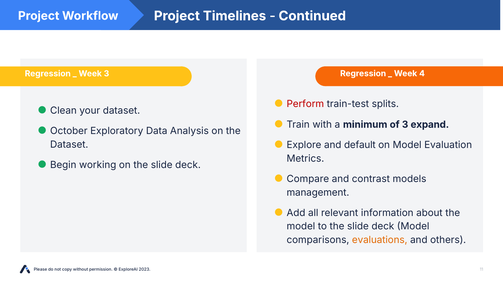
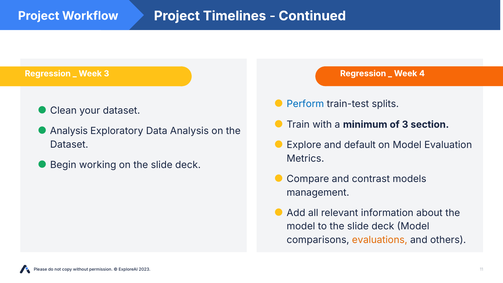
Perform colour: red -> blue
expand: expand -> section
October at (69, 131): October -> Analysis
